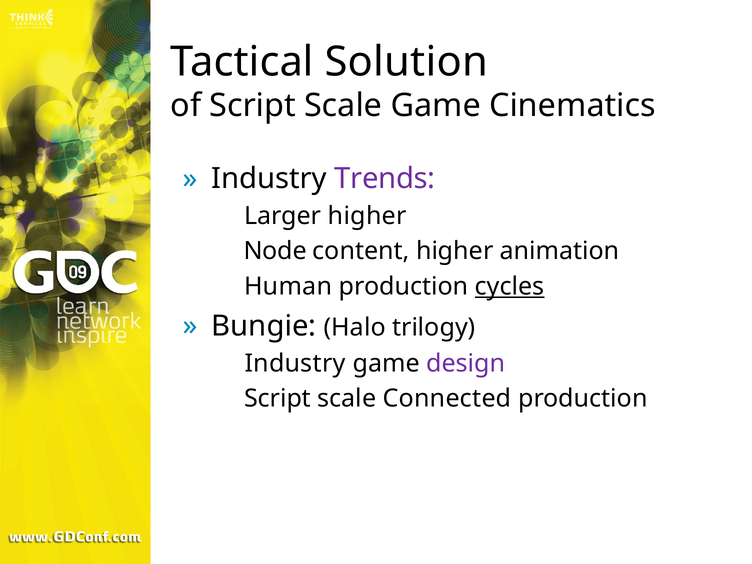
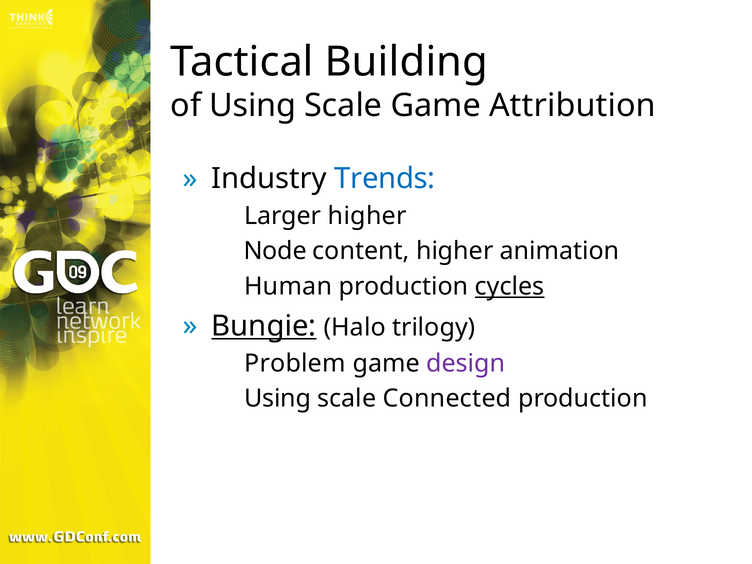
Solution: Solution -> Building
of Script: Script -> Using
Cinematics: Cinematics -> Attribution
Trends colour: purple -> blue
Bungie underline: none -> present
Industry at (295, 364): Industry -> Problem
Script at (278, 399): Script -> Using
